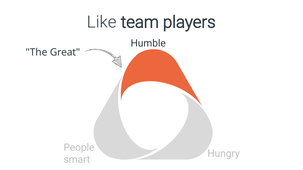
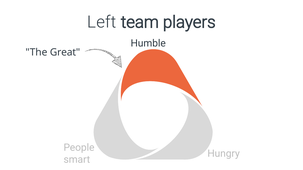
Like: Like -> Left
